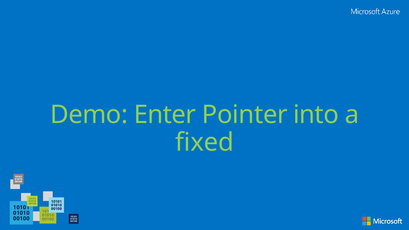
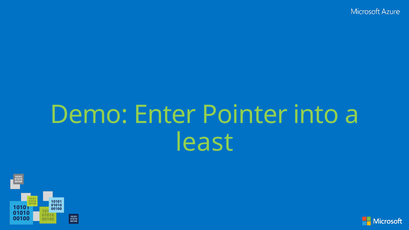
fixed: fixed -> least
